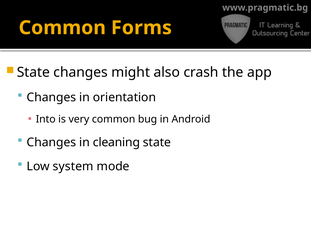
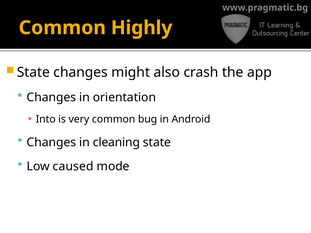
Forms: Forms -> Highly
system: system -> caused
